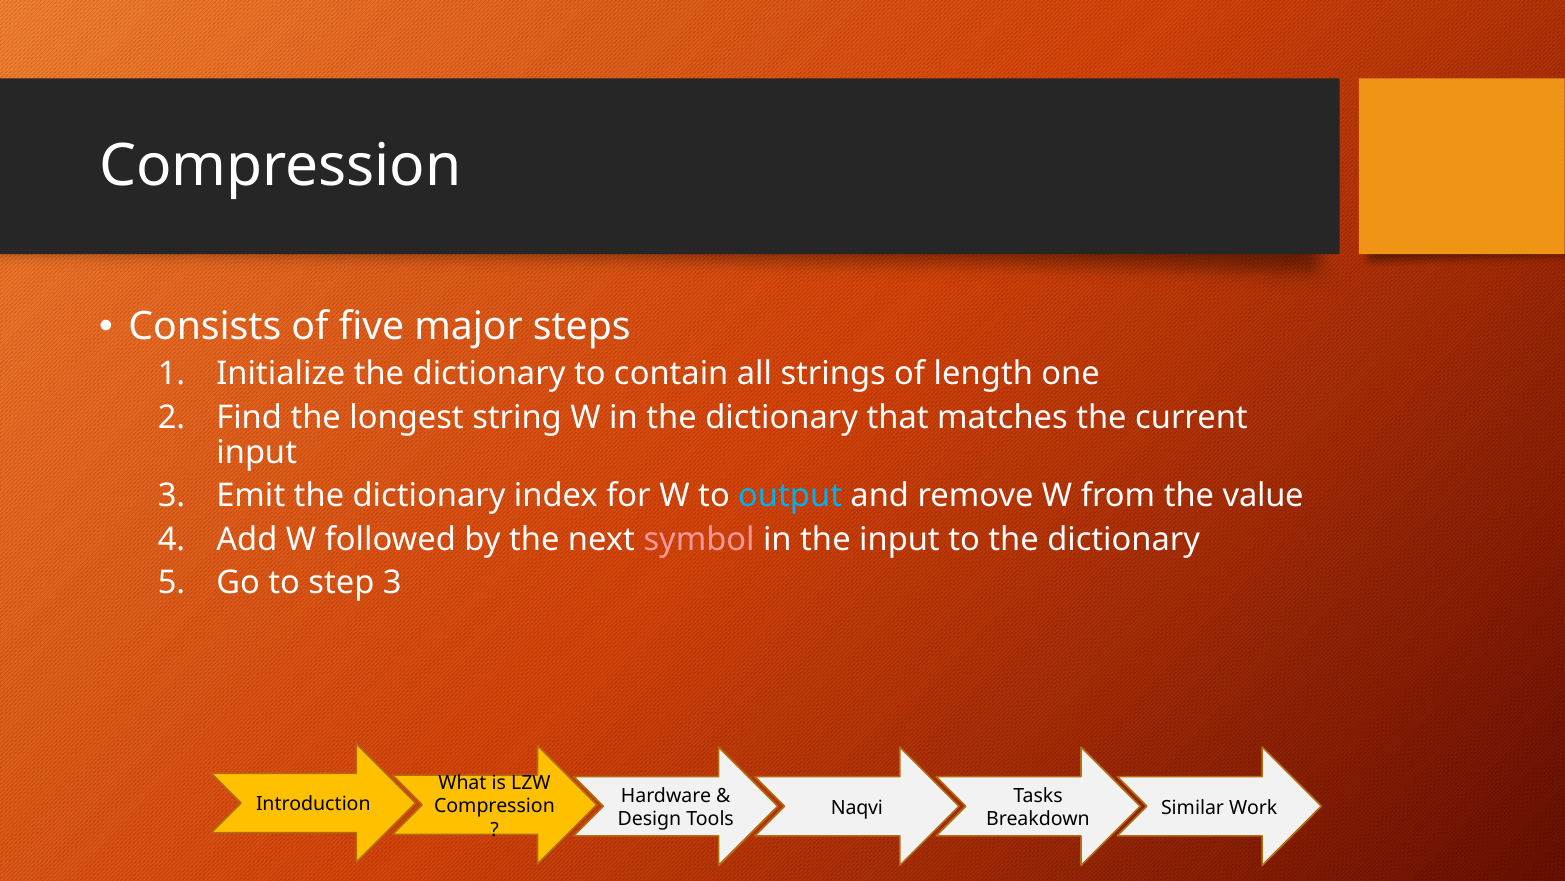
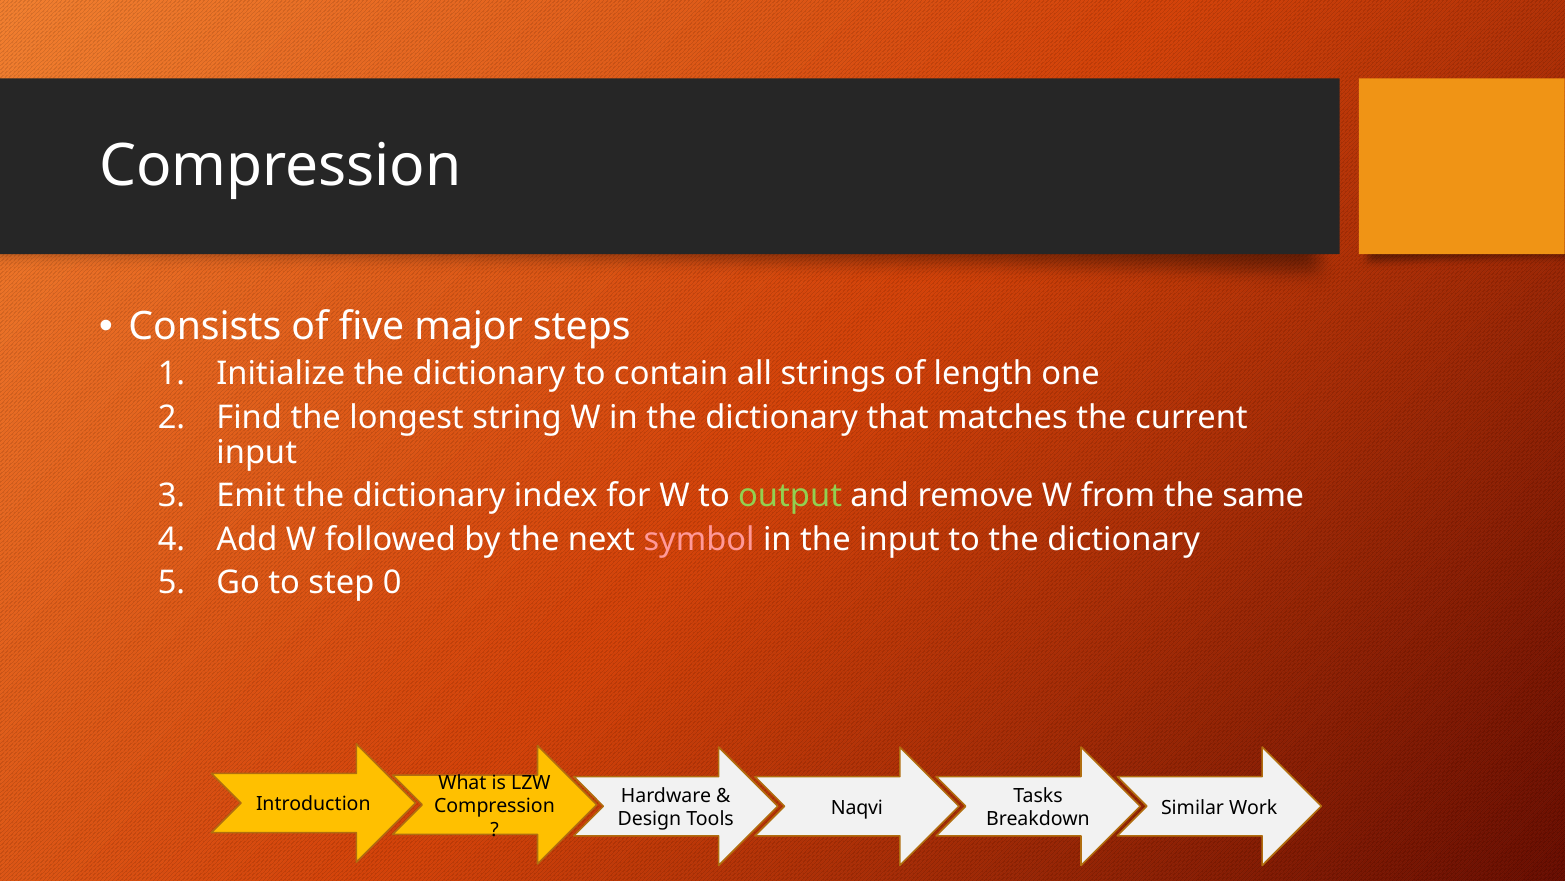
output colour: light blue -> light green
value: value -> same
step 3: 3 -> 0
